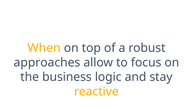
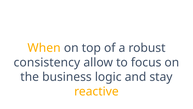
approaches: approaches -> consistency
